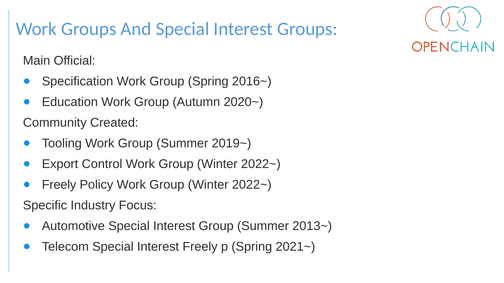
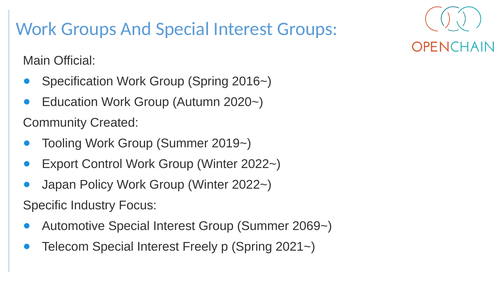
Freely at (59, 185): Freely -> Japan
2013~: 2013~ -> 2069~
